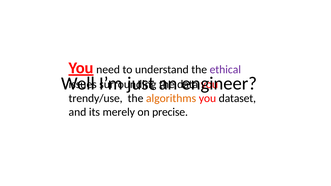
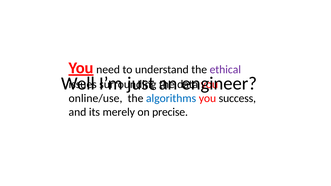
trendy/use: trendy/use -> online/use
algorithms colour: orange -> blue
dataset: dataset -> success
